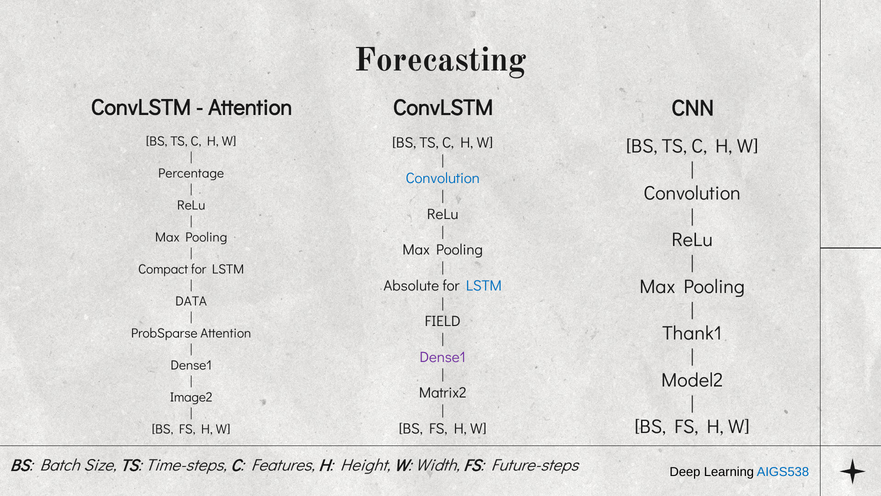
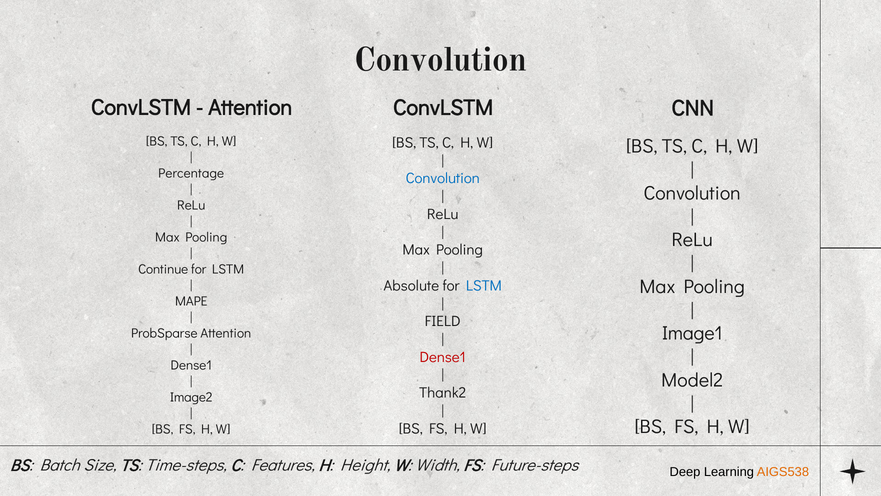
Forecasting at (441, 60): Forecasting -> Convolution
Compact: Compact -> Continue
DATA: DATA -> MAPE
Thank1: Thank1 -> Image1
Dense1 at (443, 357) colour: purple -> red
Matrix2: Matrix2 -> Thank2
AIGS538 colour: blue -> orange
